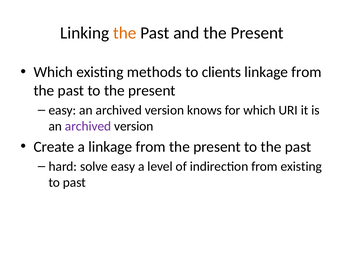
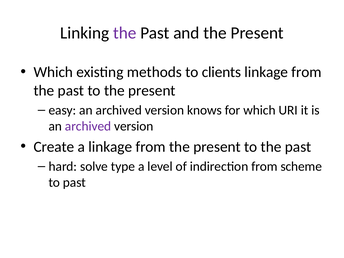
the at (125, 33) colour: orange -> purple
solve easy: easy -> type
from existing: existing -> scheme
